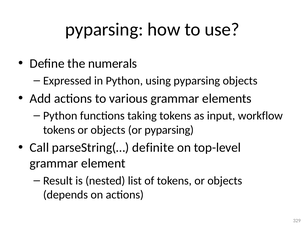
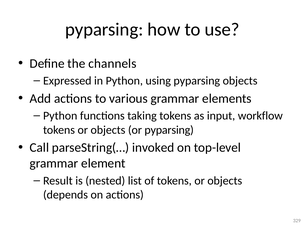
numerals: numerals -> channels
definite: definite -> invoked
